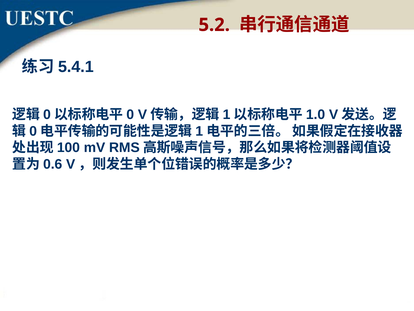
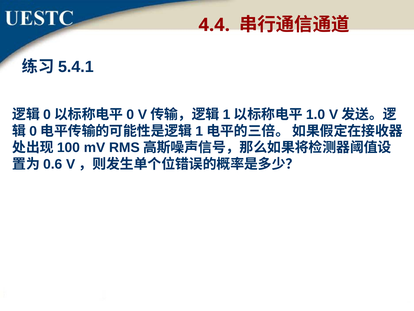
5.2: 5.2 -> 4.4
